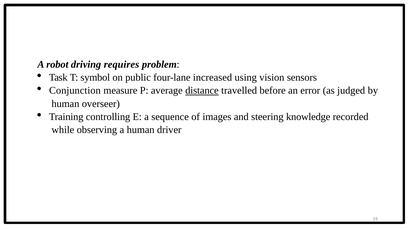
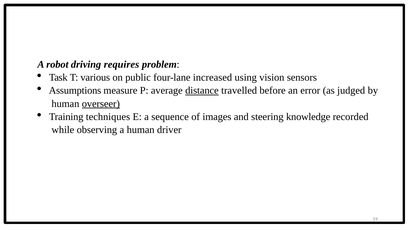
symbol: symbol -> various
Conjunction: Conjunction -> Assumptions
overseer underline: none -> present
controlling: controlling -> techniques
